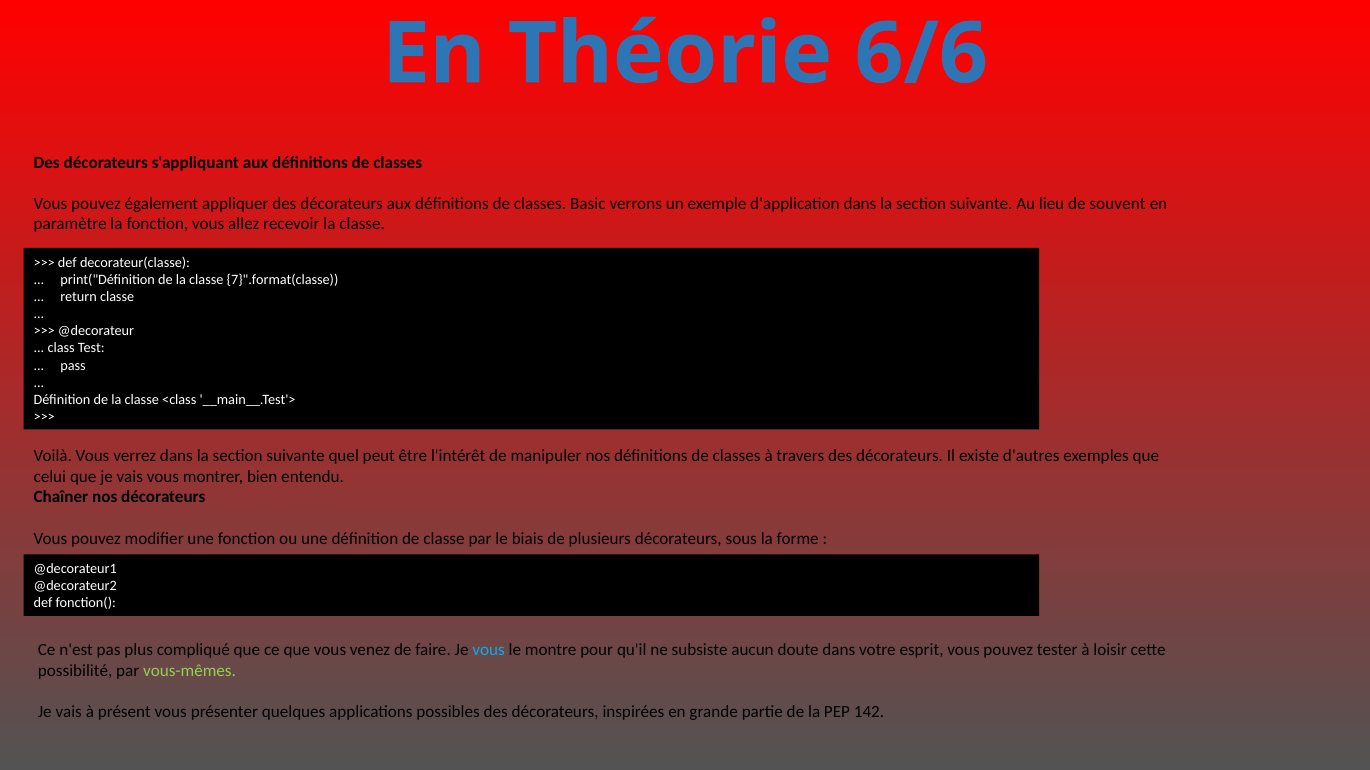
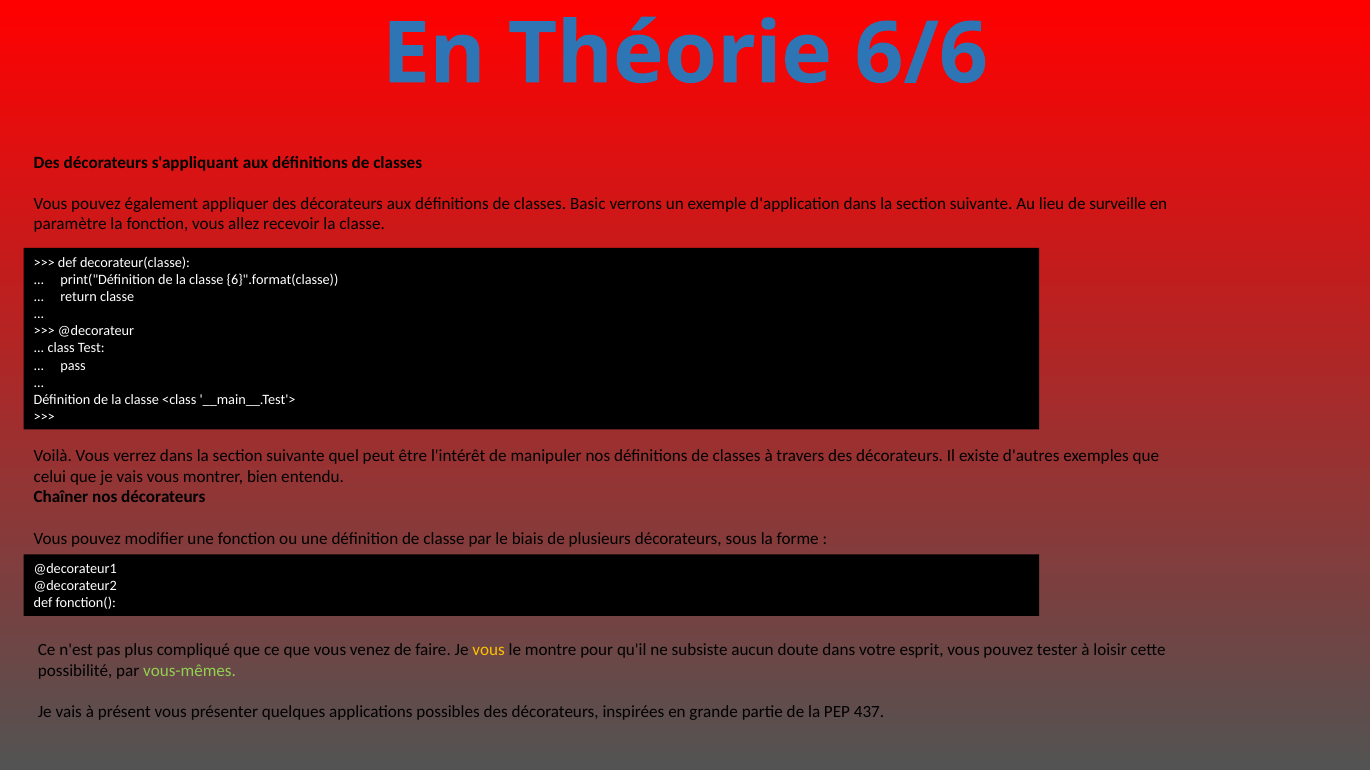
souvent: souvent -> surveille
7}".format(classe: 7}".format(classe -> 6}".format(classe
vous at (489, 650) colour: light blue -> yellow
142: 142 -> 437
